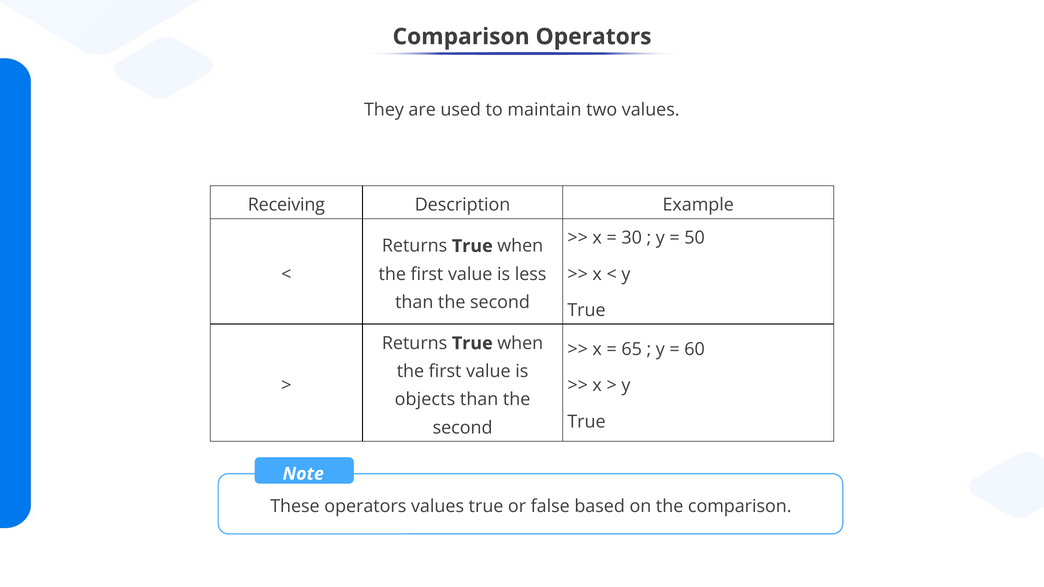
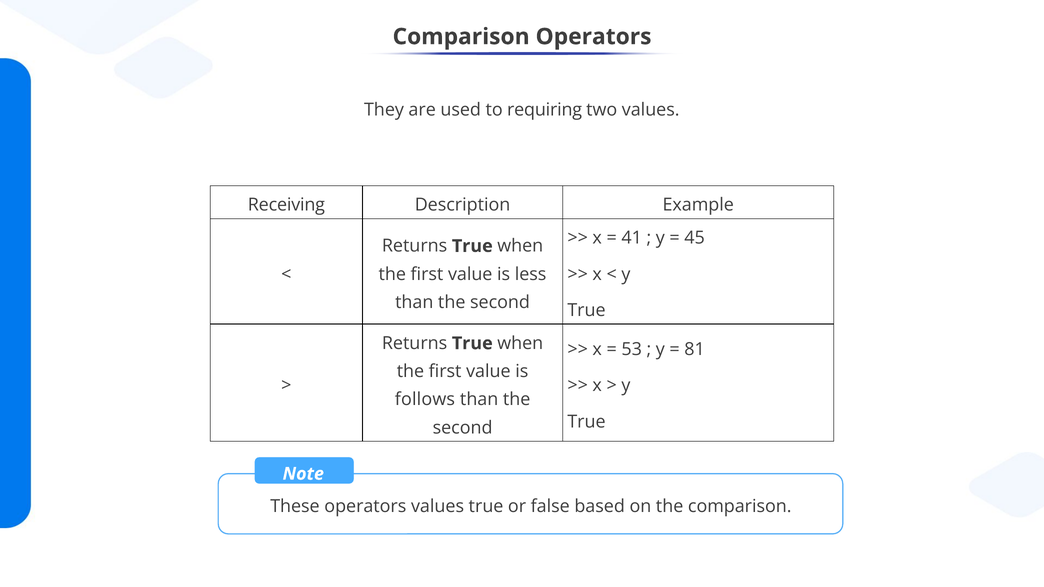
maintain: maintain -> requiring
30: 30 -> 41
50: 50 -> 45
65: 65 -> 53
60: 60 -> 81
objects: objects -> follows
